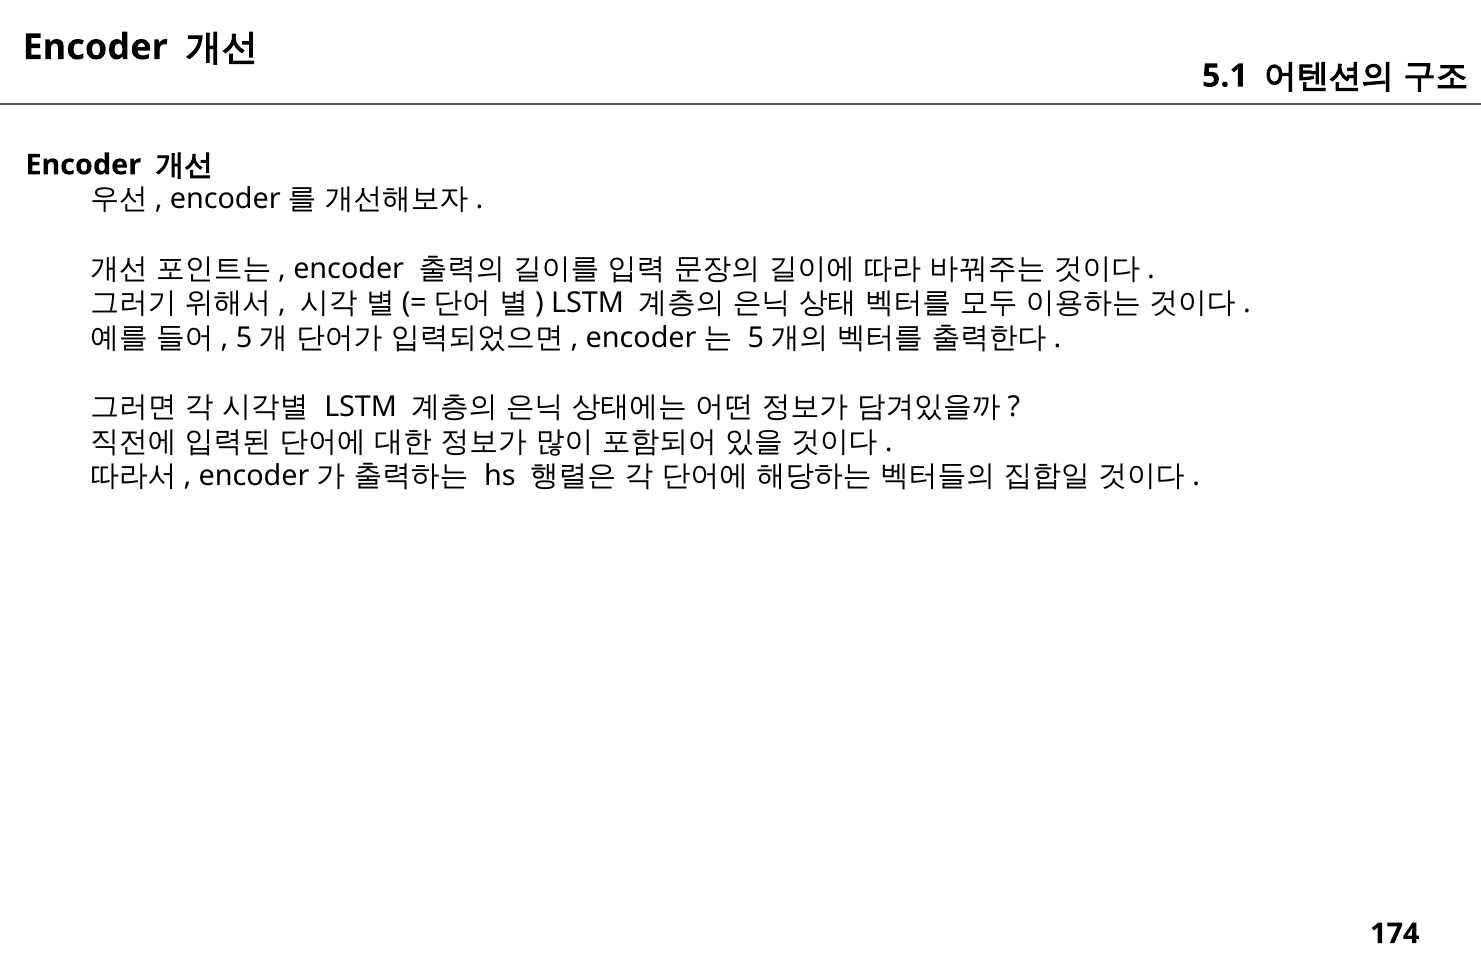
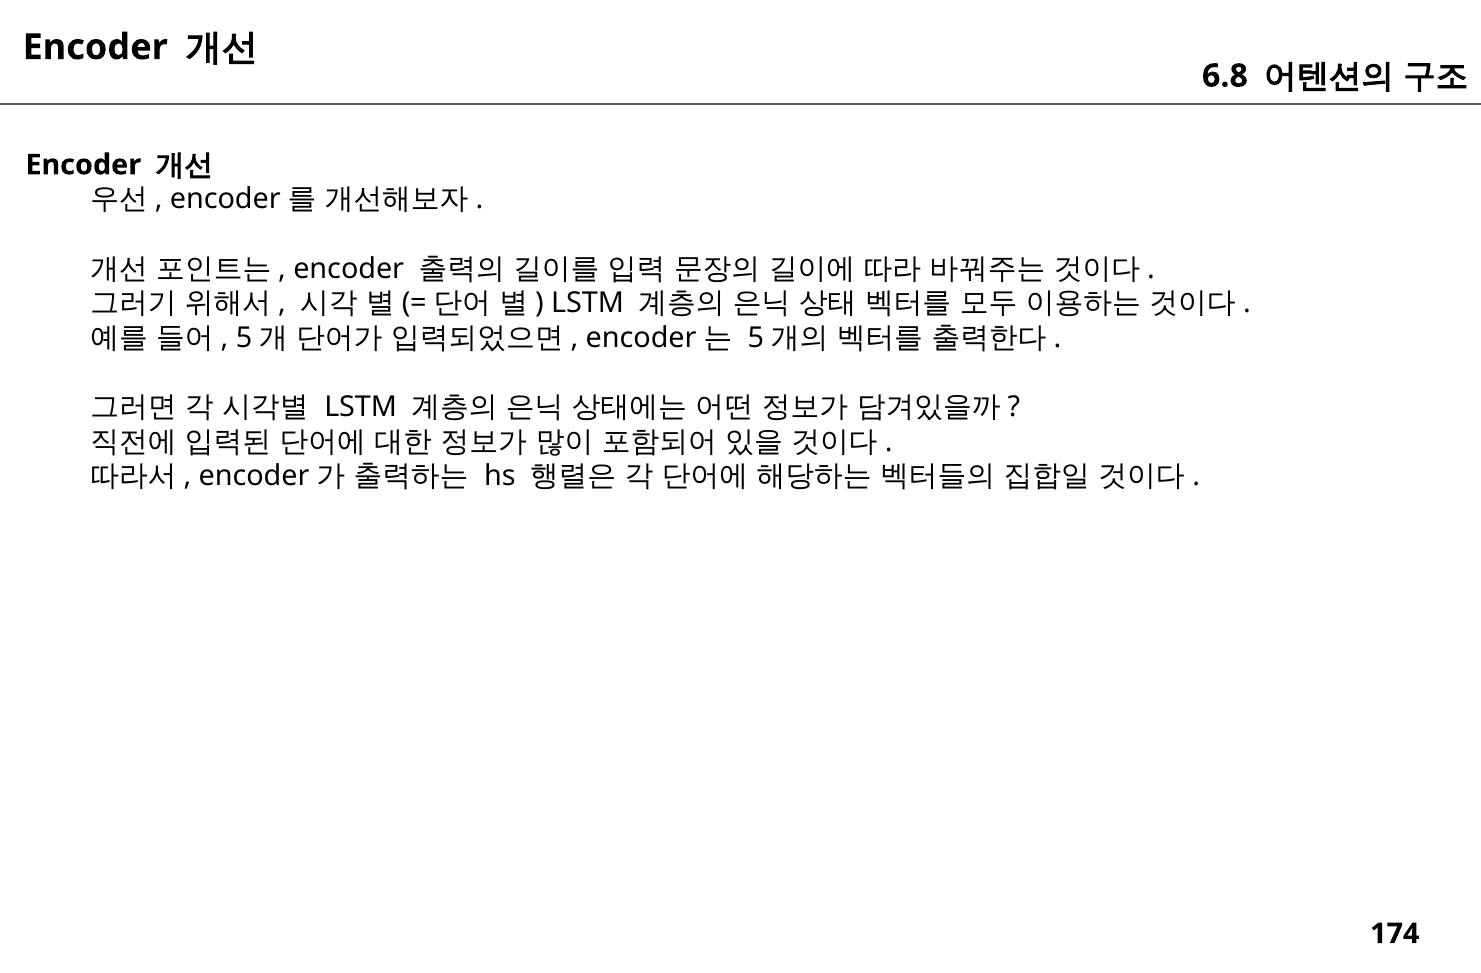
5.1: 5.1 -> 6.8
